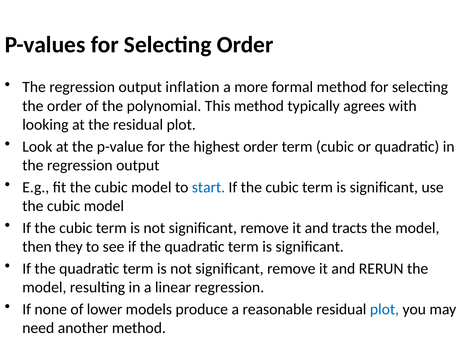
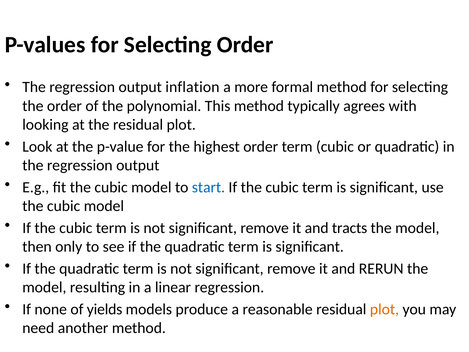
they: they -> only
lower: lower -> yields
plot at (384, 309) colour: blue -> orange
